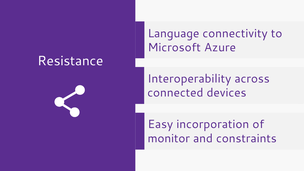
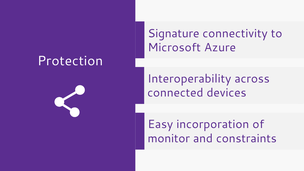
Language: Language -> Signature
Resistance: Resistance -> Protection
